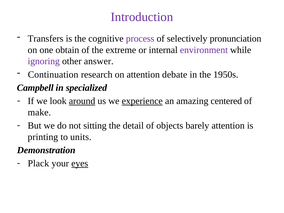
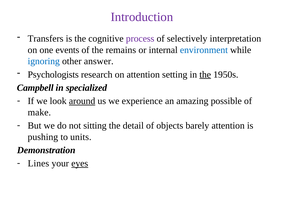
pronunciation: pronunciation -> interpretation
obtain: obtain -> events
extreme: extreme -> remains
environment colour: purple -> blue
ignoring colour: purple -> blue
Continuation: Continuation -> Psychologists
debate: debate -> setting
the at (205, 75) underline: none -> present
experience underline: present -> none
centered: centered -> possible
printing: printing -> pushing
Plack: Plack -> Lines
